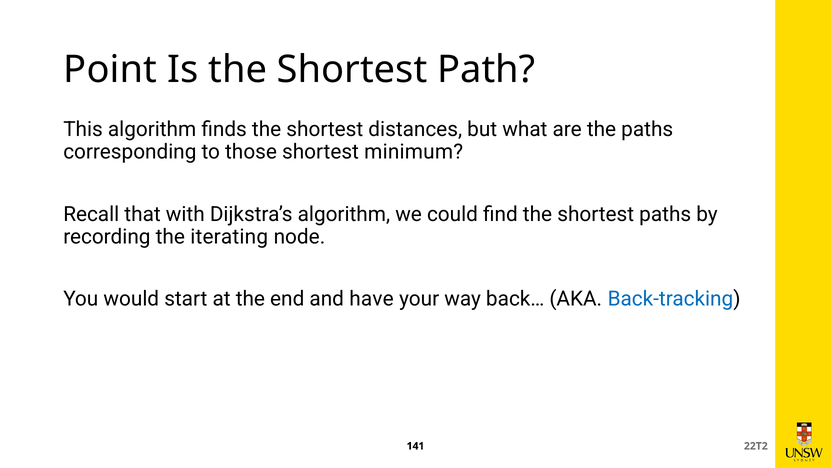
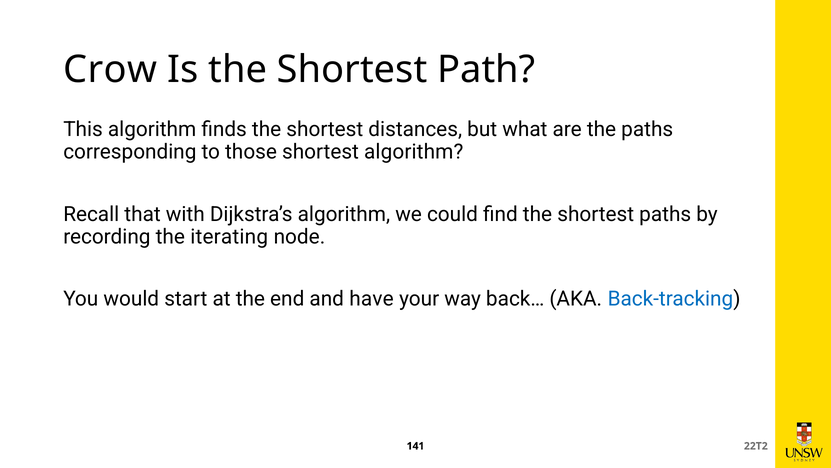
Point: Point -> Crow
shortest minimum: minimum -> algorithm
